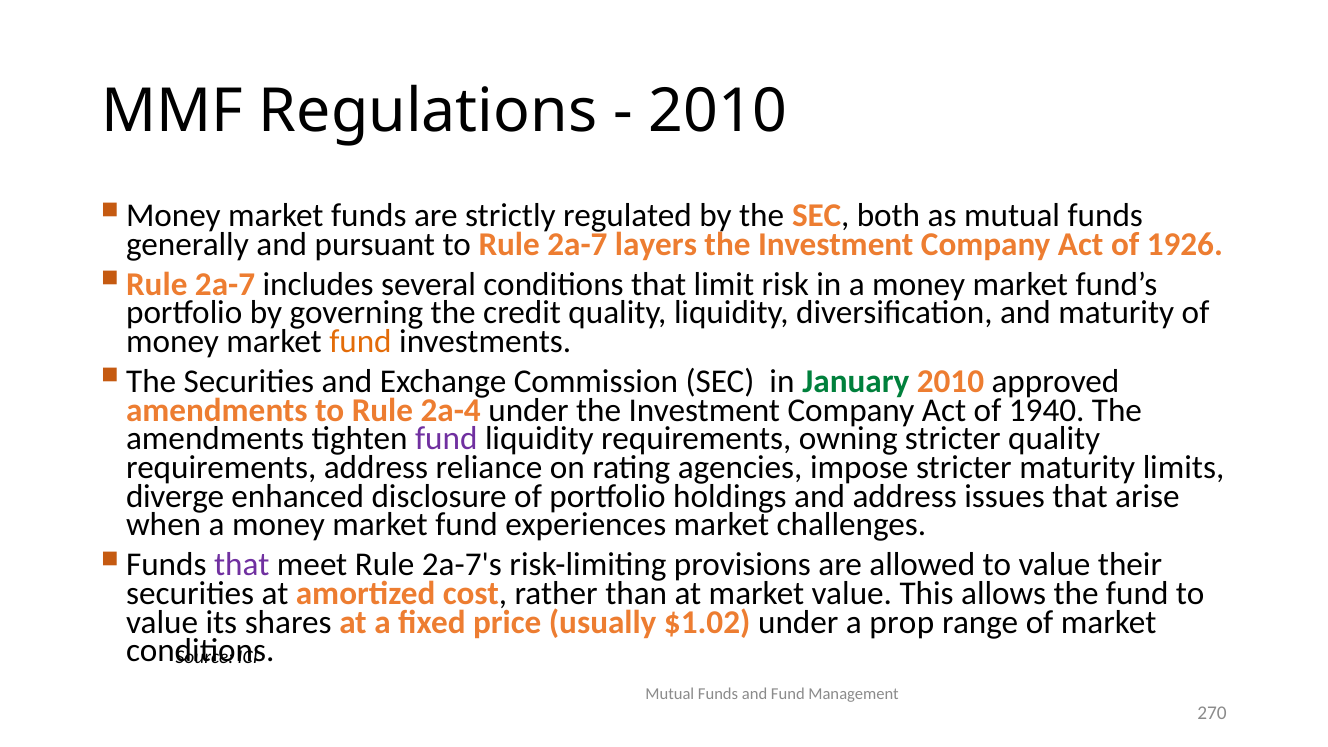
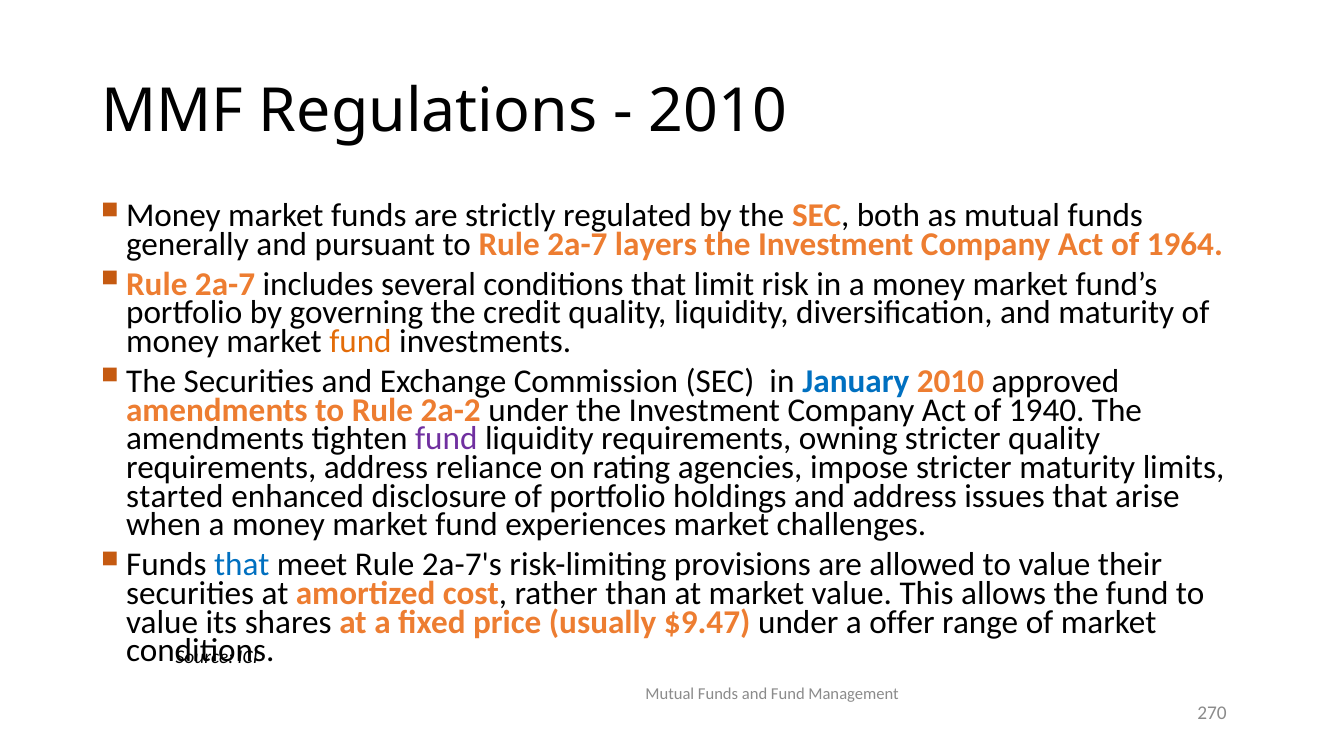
1926: 1926 -> 1964
January colour: green -> blue
2a-4: 2a-4 -> 2a-2
diverge: diverge -> started
that at (242, 565) colour: purple -> blue
$1.02: $1.02 -> $9.47
prop: prop -> offer
